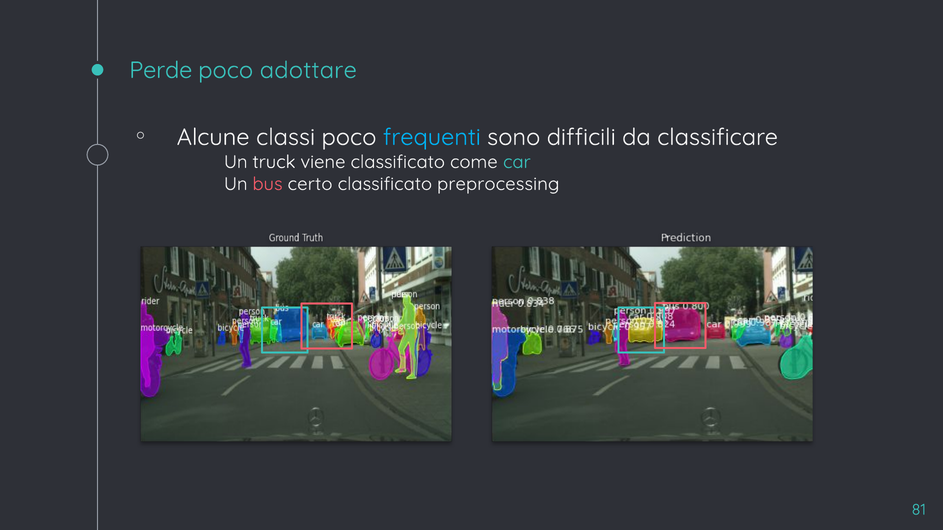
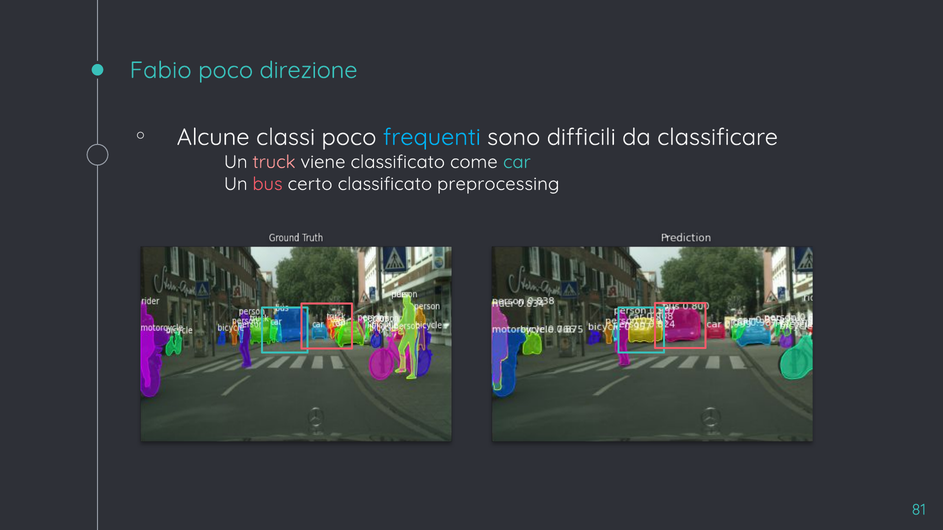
Perde: Perde -> Fabio
adottare: adottare -> direzione
truck colour: white -> pink
